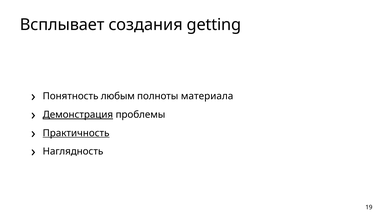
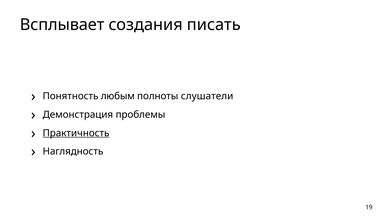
getting: getting -> писать
материала: материала -> слушатели
Демонстрация underline: present -> none
